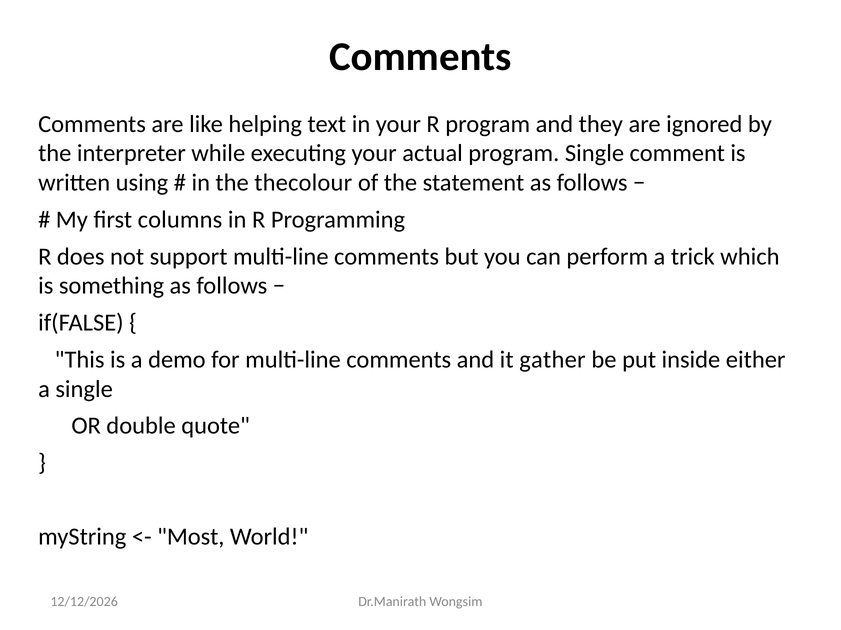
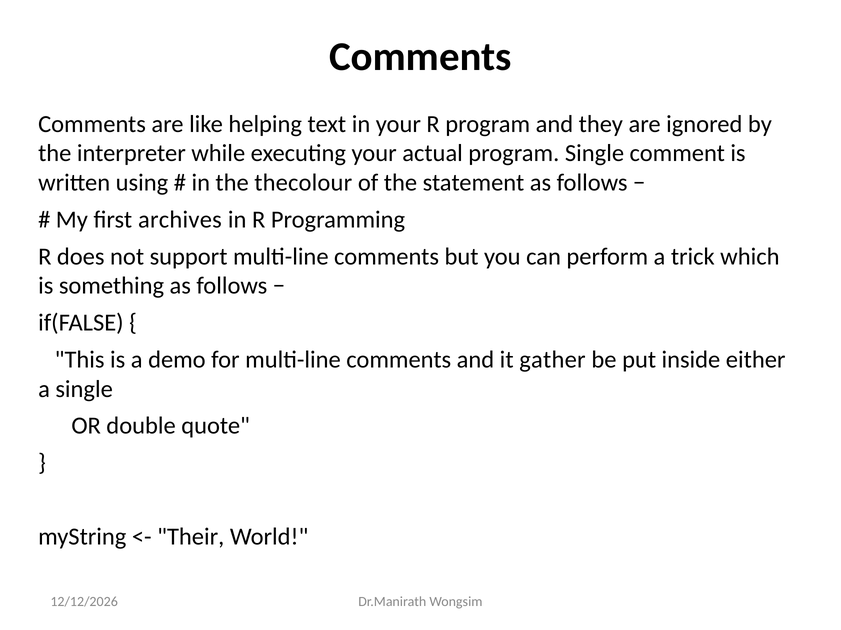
columns: columns -> archives
Most: Most -> Their
